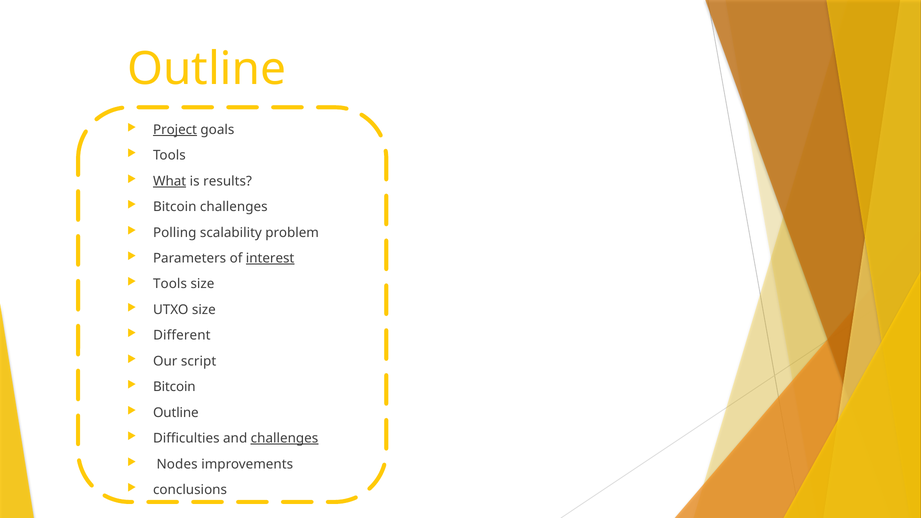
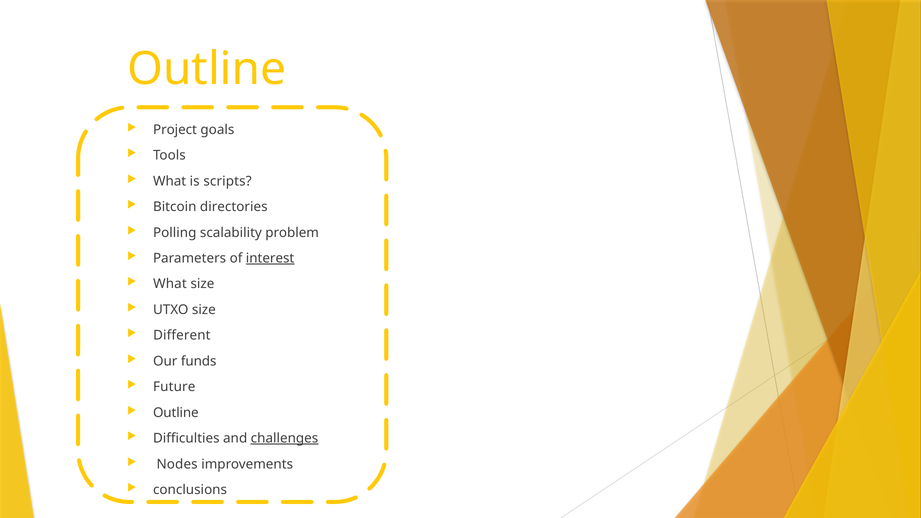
Project underline: present -> none
What at (170, 181) underline: present -> none
results: results -> scripts
Bitcoin challenges: challenges -> directories
Tools at (170, 284): Tools -> What
script: script -> funds
Bitcoin at (174, 387): Bitcoin -> Future
